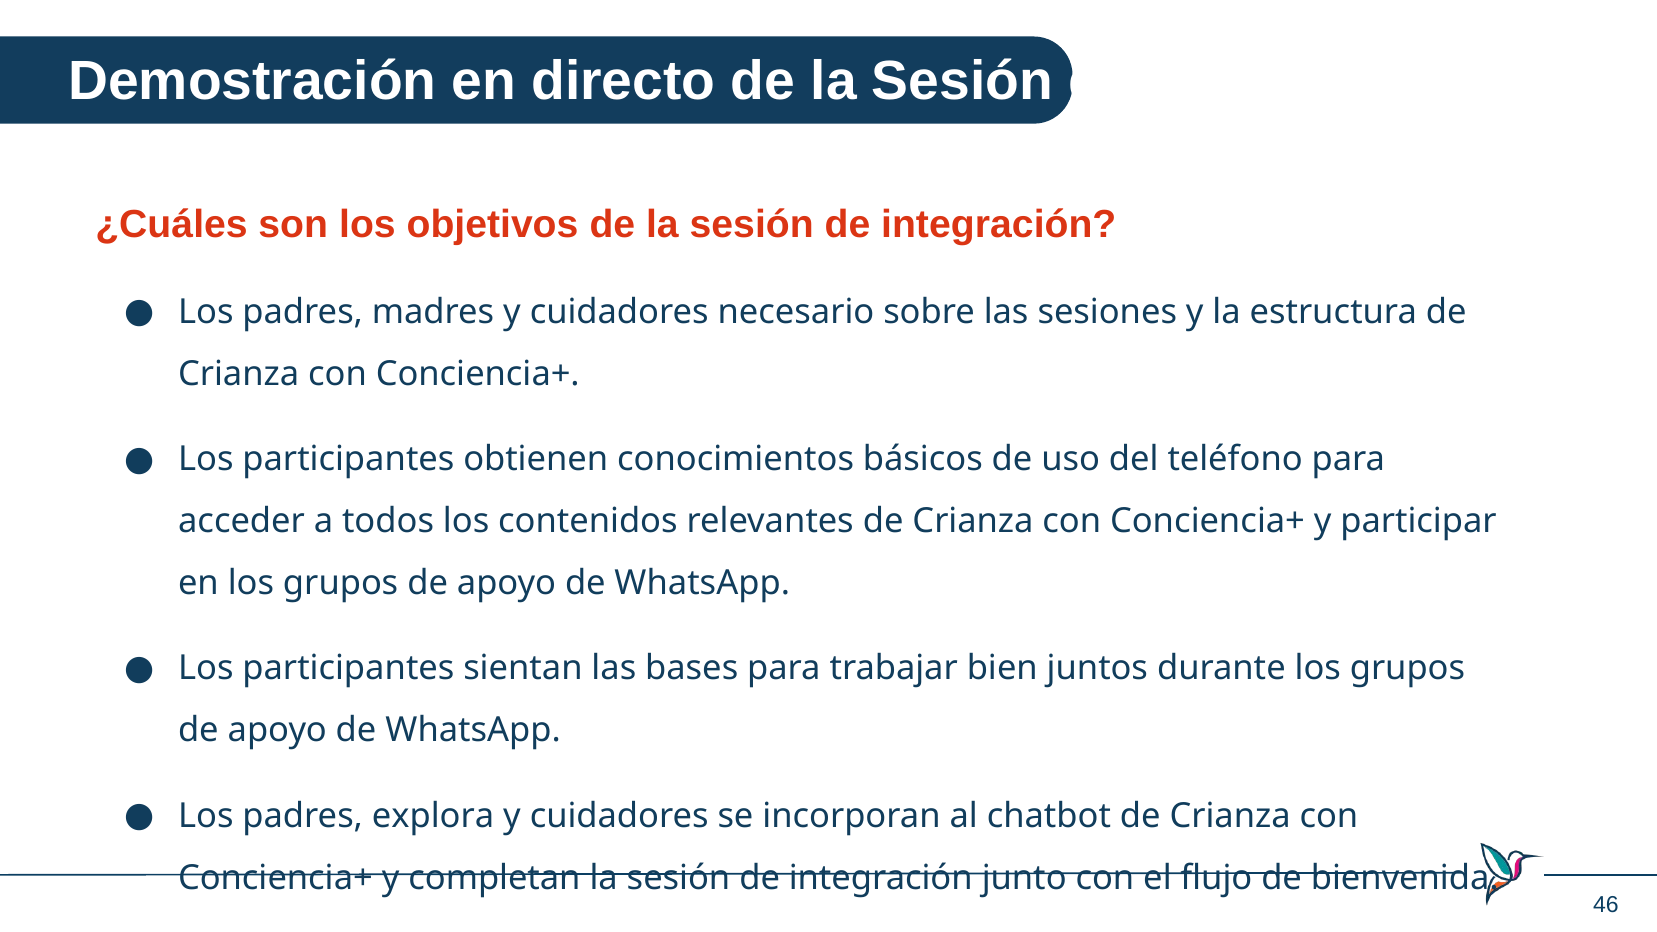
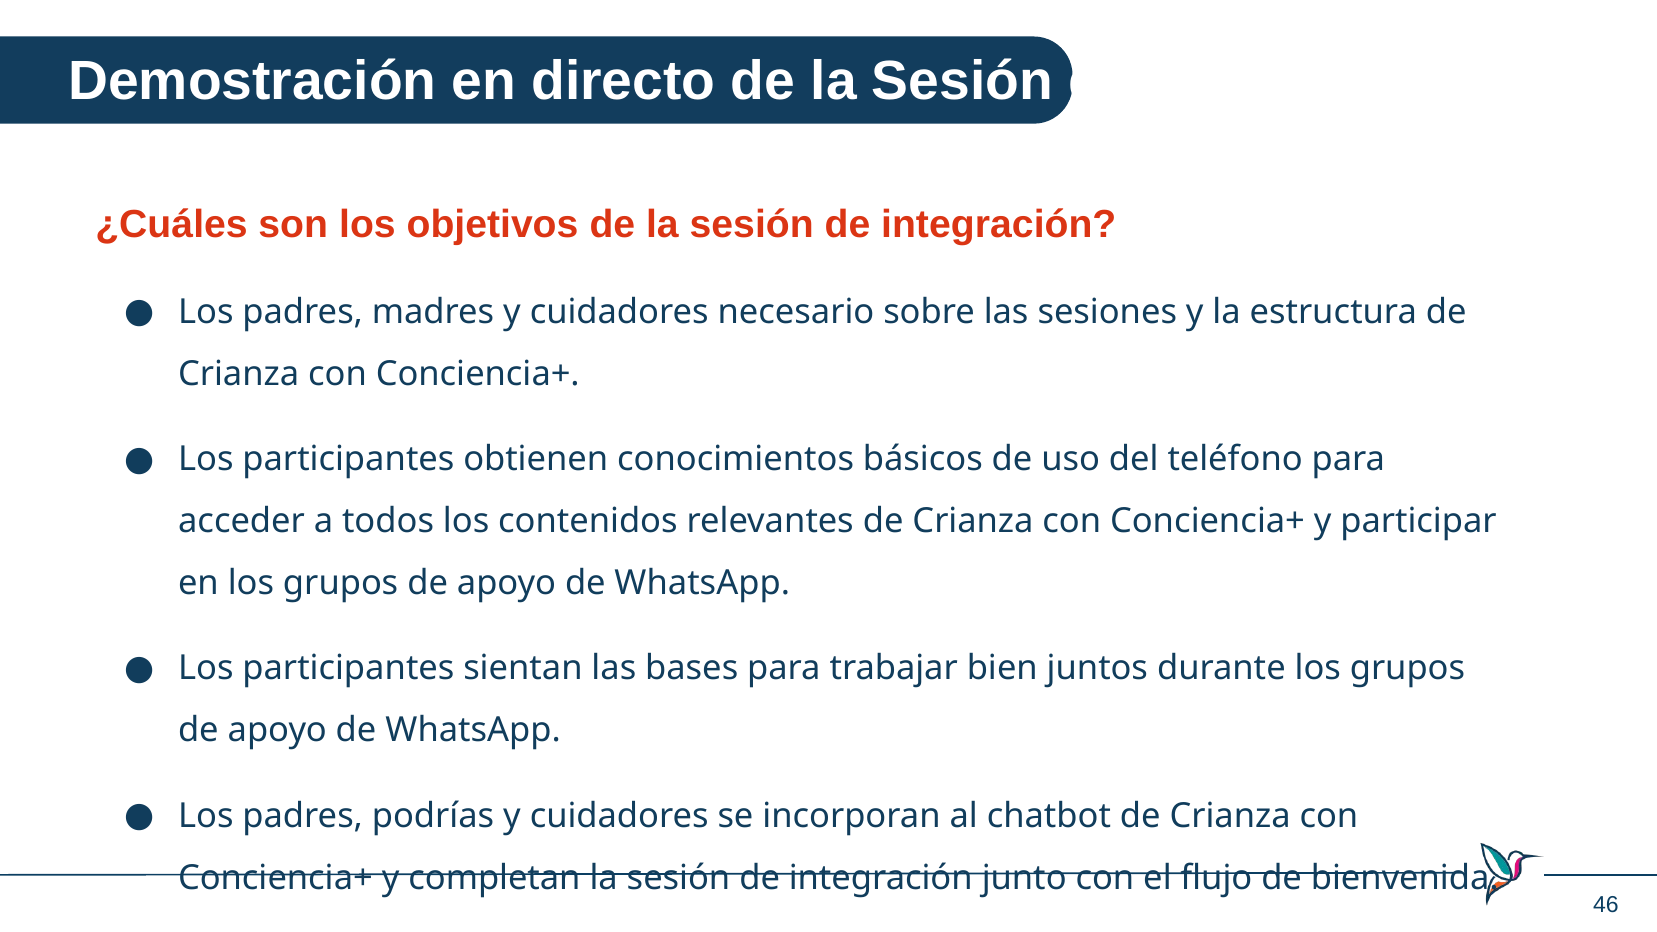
explora: explora -> podrías
